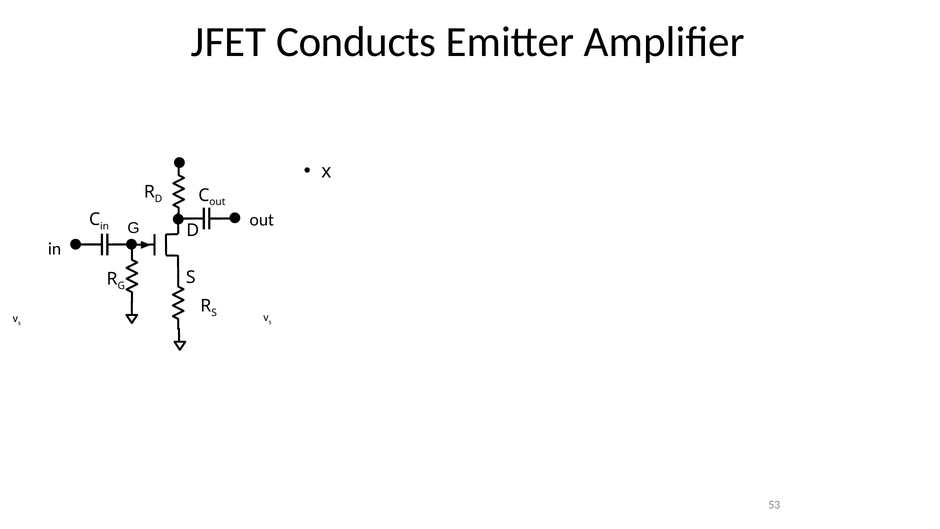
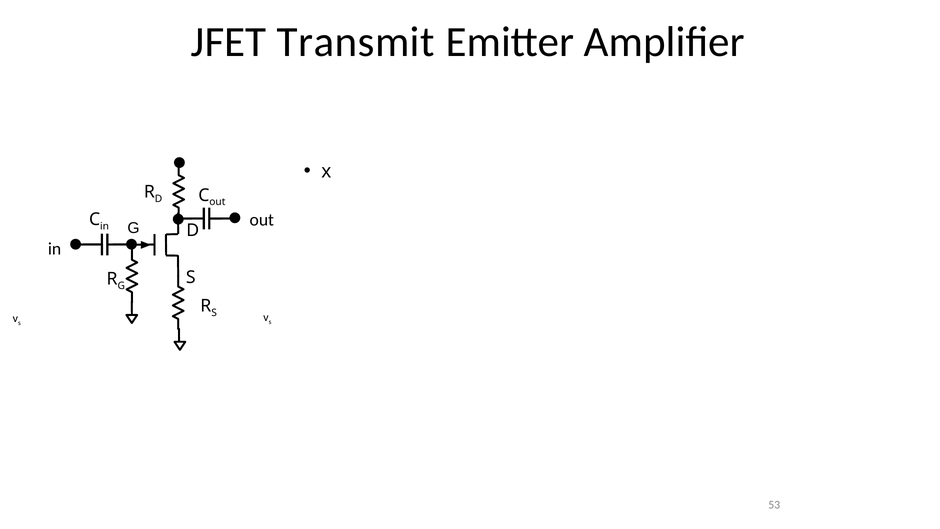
Conducts: Conducts -> Transmit
